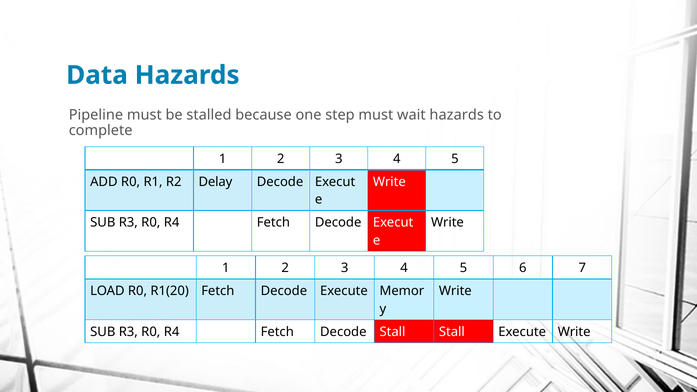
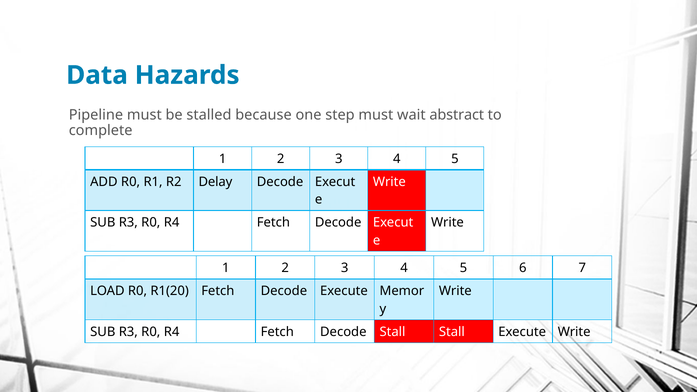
wait hazards: hazards -> abstract
